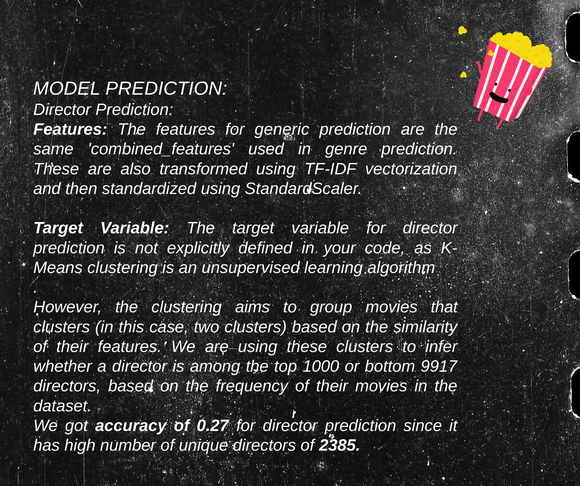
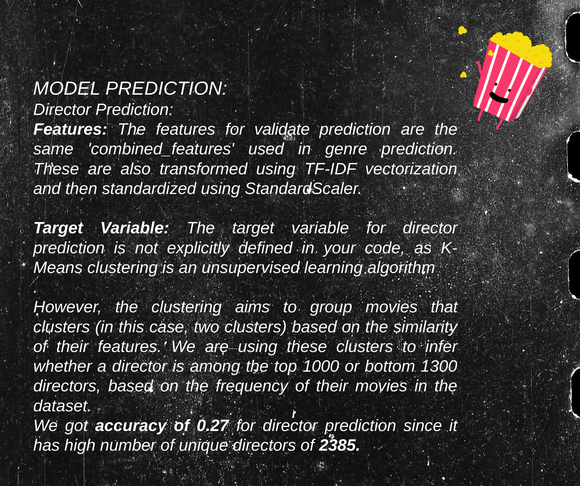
generic: generic -> validate
9917: 9917 -> 1300
